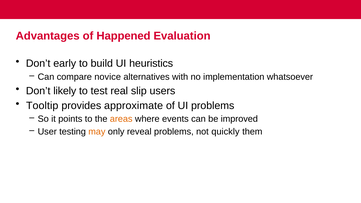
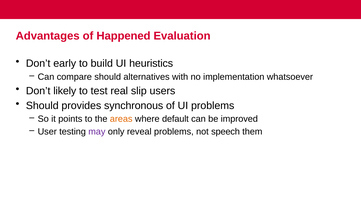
compare novice: novice -> should
Tooltip at (42, 106): Tooltip -> Should
approximate: approximate -> synchronous
events: events -> default
may colour: orange -> purple
quickly: quickly -> speech
